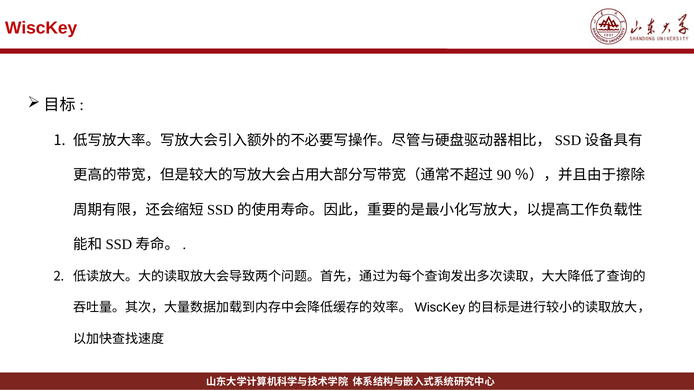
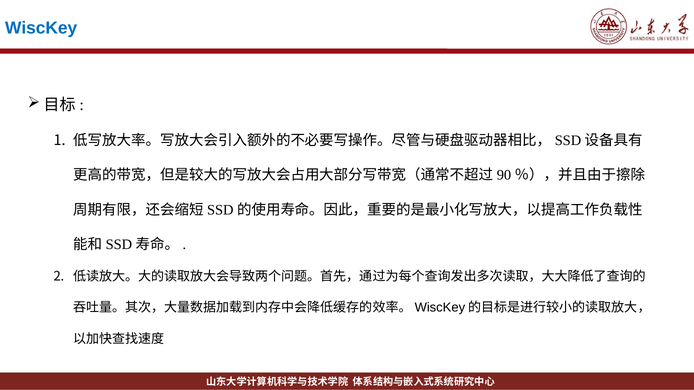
WiscKey colour: red -> blue
